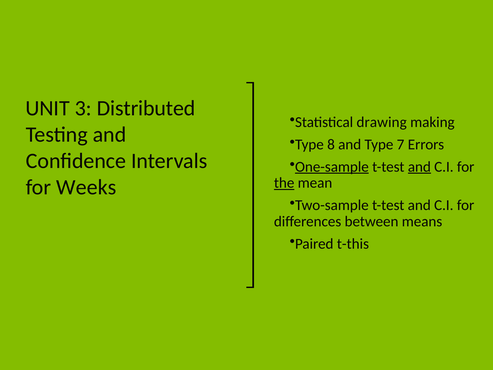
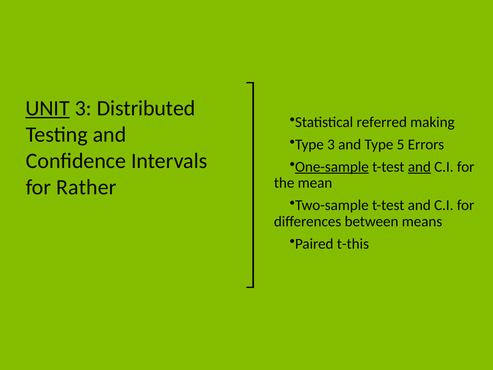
UNIT underline: none -> present
drawing: drawing -> referred
Type 8: 8 -> 3
7: 7 -> 5
the underline: present -> none
Weeks: Weeks -> Rather
